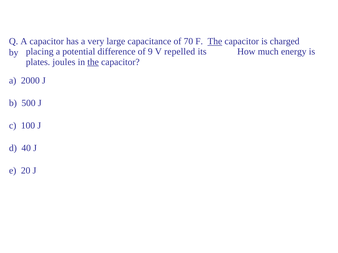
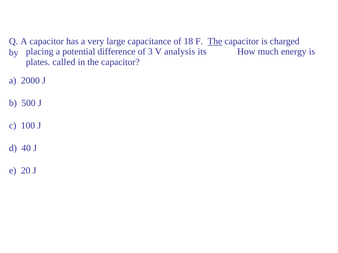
70: 70 -> 18
9: 9 -> 3
repelled: repelled -> analysis
joules: joules -> called
the at (93, 62) underline: present -> none
